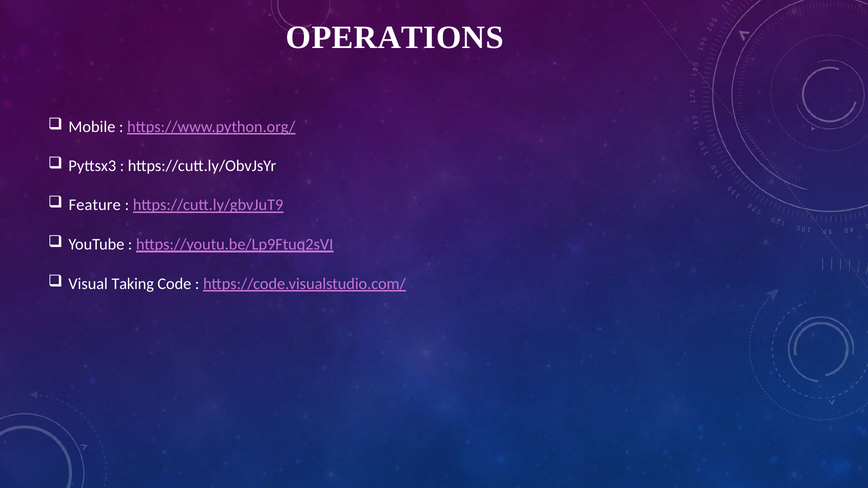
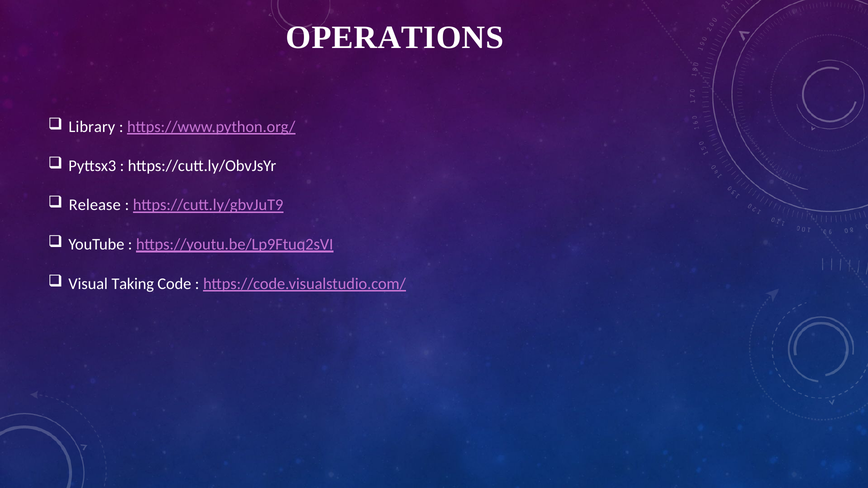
Mobile: Mobile -> Library
Feature: Feature -> Release
